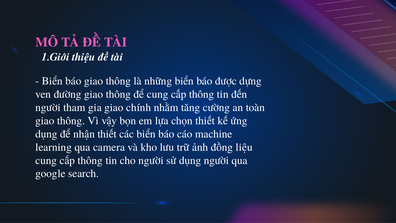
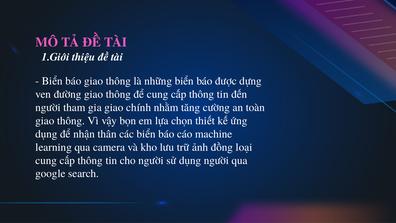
nhận thiết: thiết -> thân
liệu: liệu -> loại
